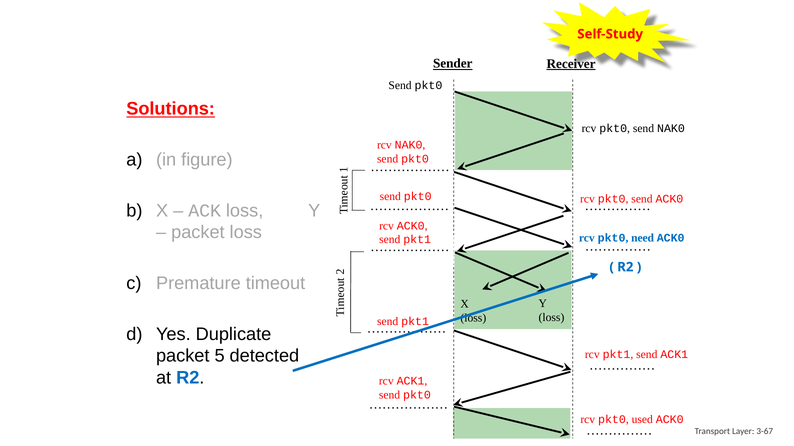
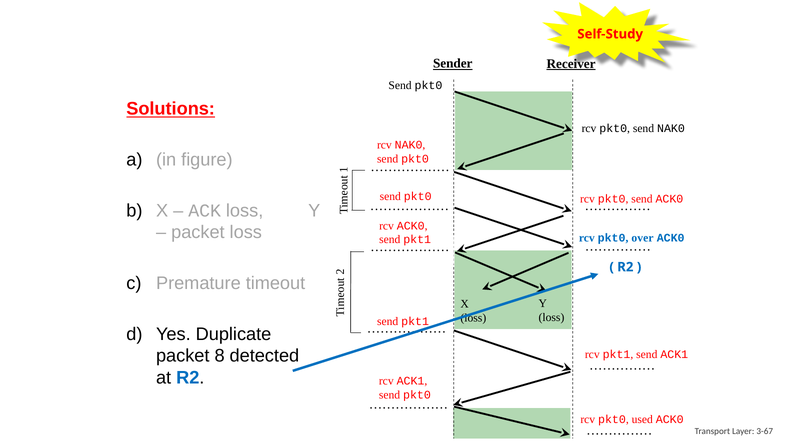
need: need -> over
5: 5 -> 8
